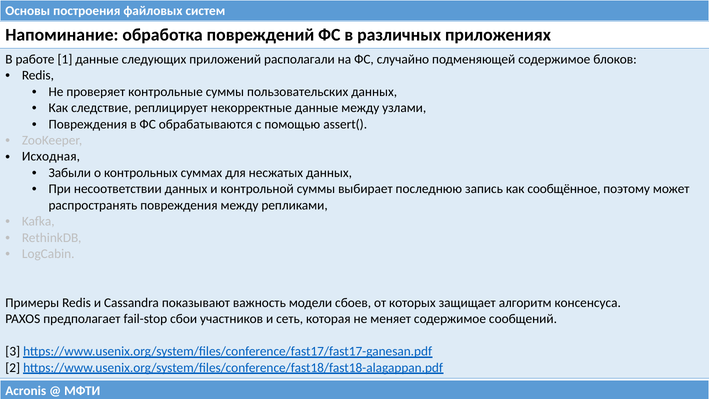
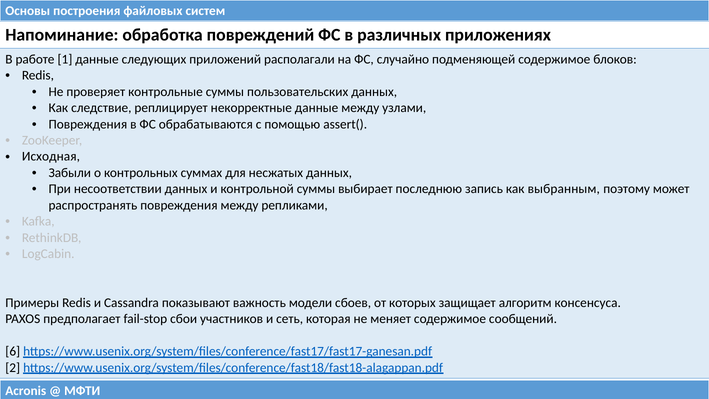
сообщённое: сообщённое -> выбранным
3: 3 -> 6
